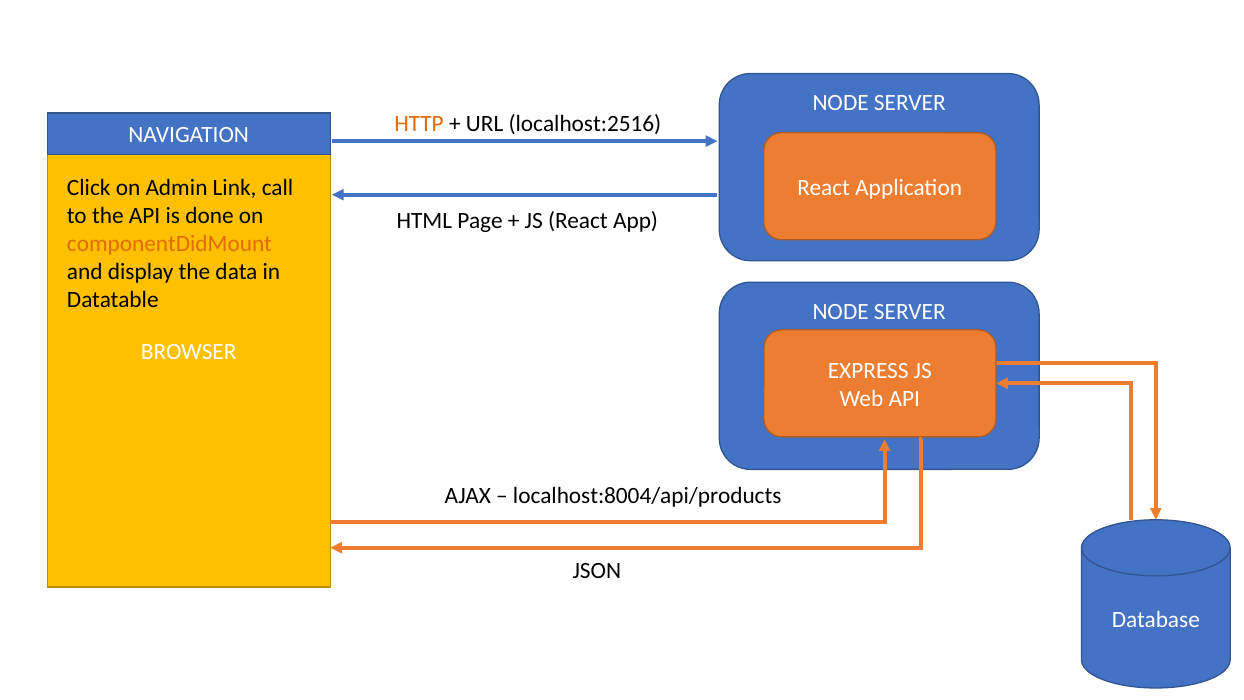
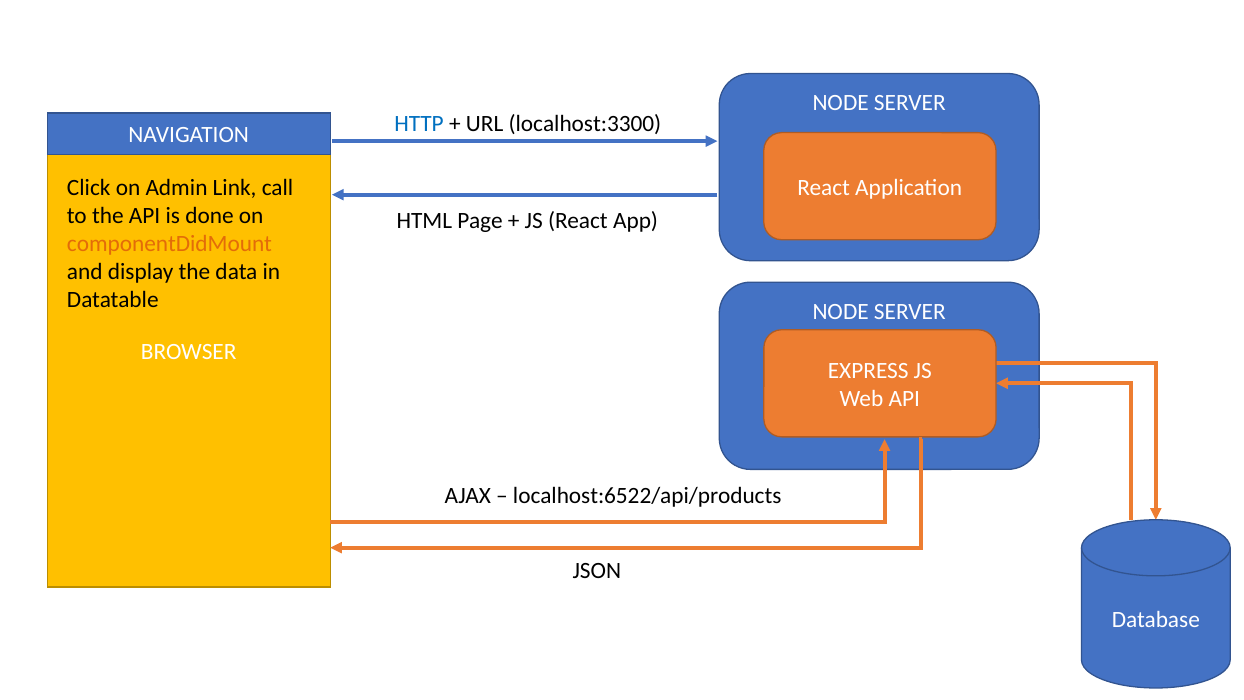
HTTP colour: orange -> blue
localhost:2516: localhost:2516 -> localhost:3300
localhost:8004/api/products: localhost:8004/api/products -> localhost:6522/api/products
